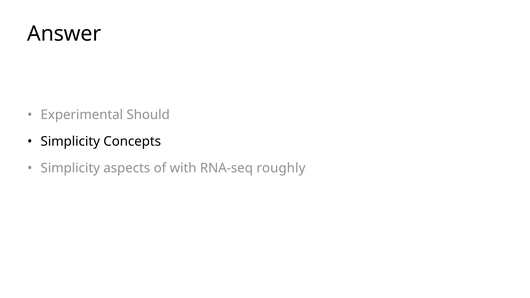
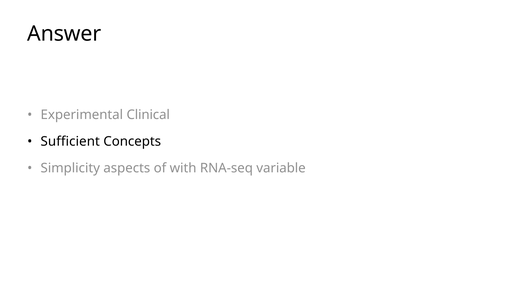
Should: Should -> Clinical
Simplicity at (70, 141): Simplicity -> Sufficient
roughly: roughly -> variable
